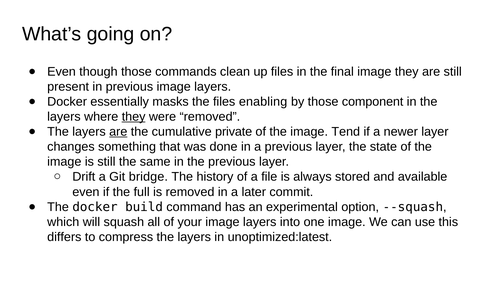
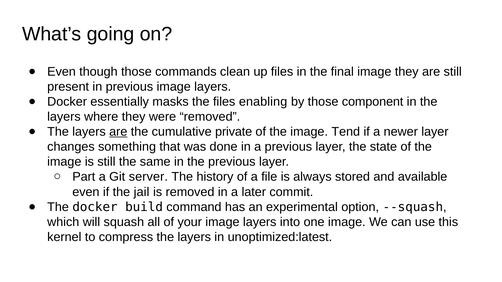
they at (134, 117) underline: present -> none
Drift: Drift -> Part
bridge: bridge -> server
full: full -> jail
differs: differs -> kernel
